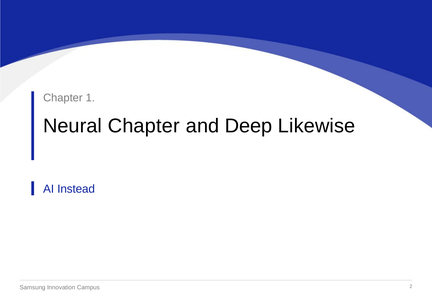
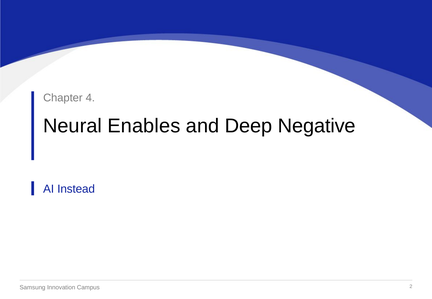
1: 1 -> 4
Neural Chapter: Chapter -> Enables
Likewise: Likewise -> Negative
